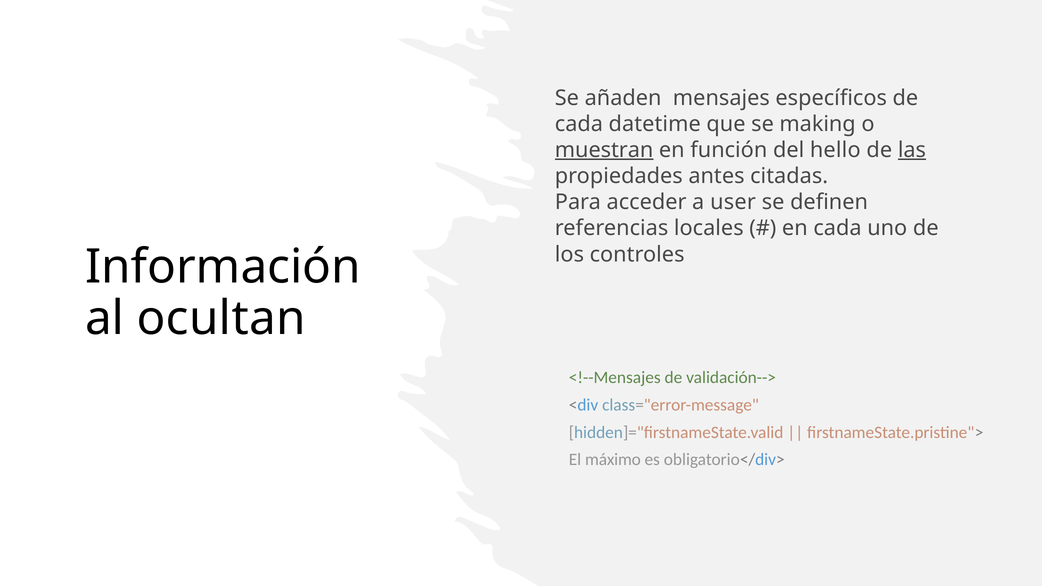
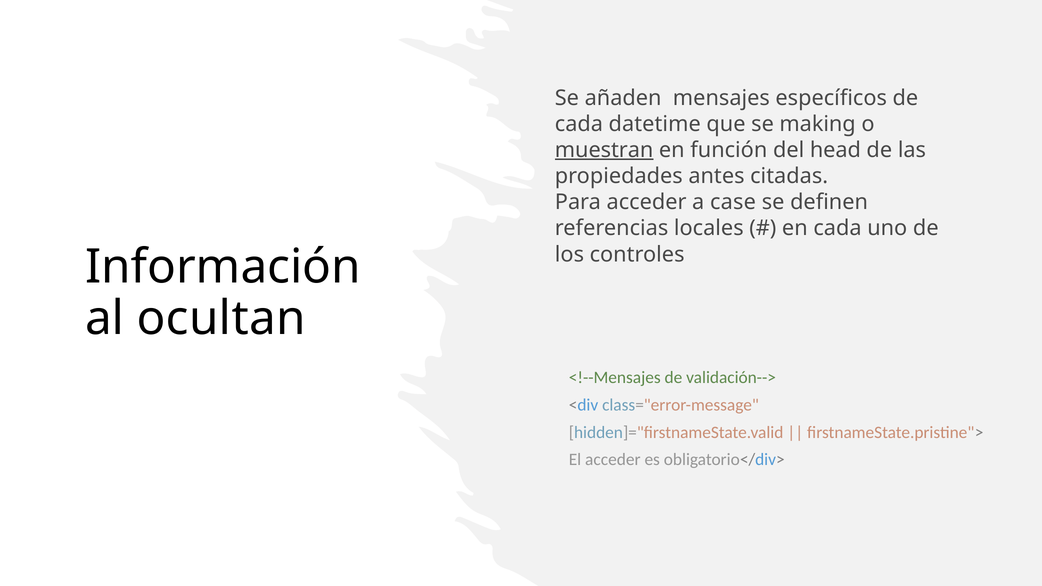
hello: hello -> head
las underline: present -> none
user: user -> case
El máximo: máximo -> acceder
